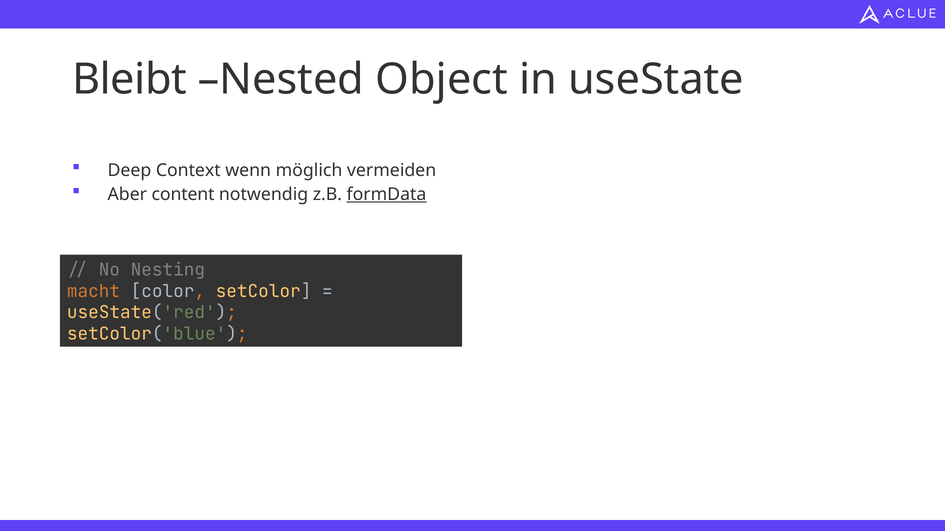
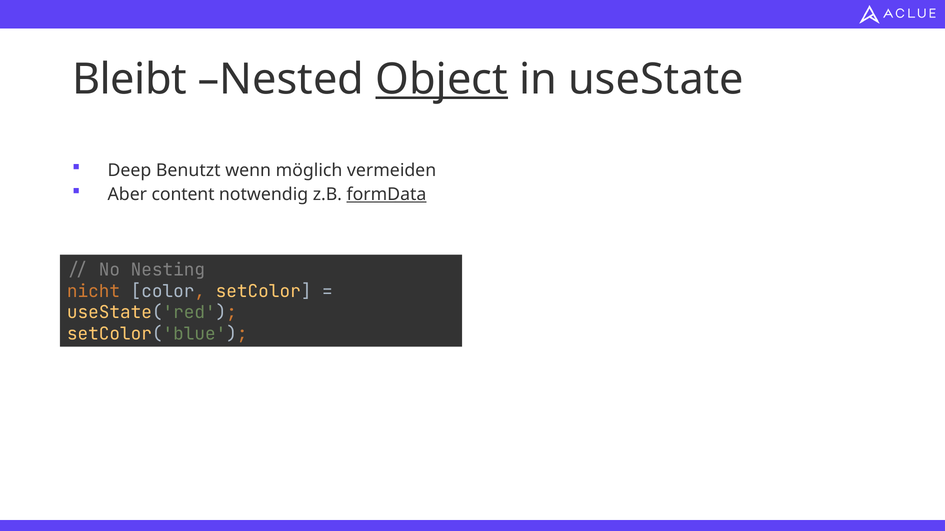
Object underline: none -> present
Context: Context -> Benutzt
macht: macht -> nicht
